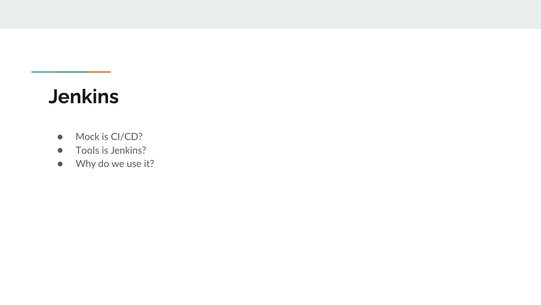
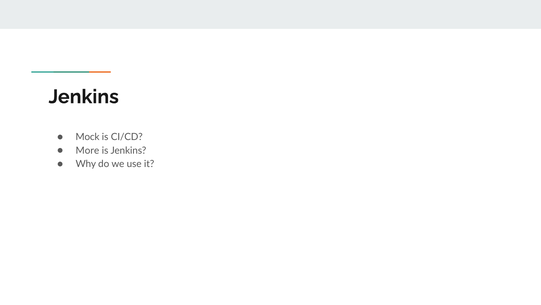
Tools: Tools -> More
